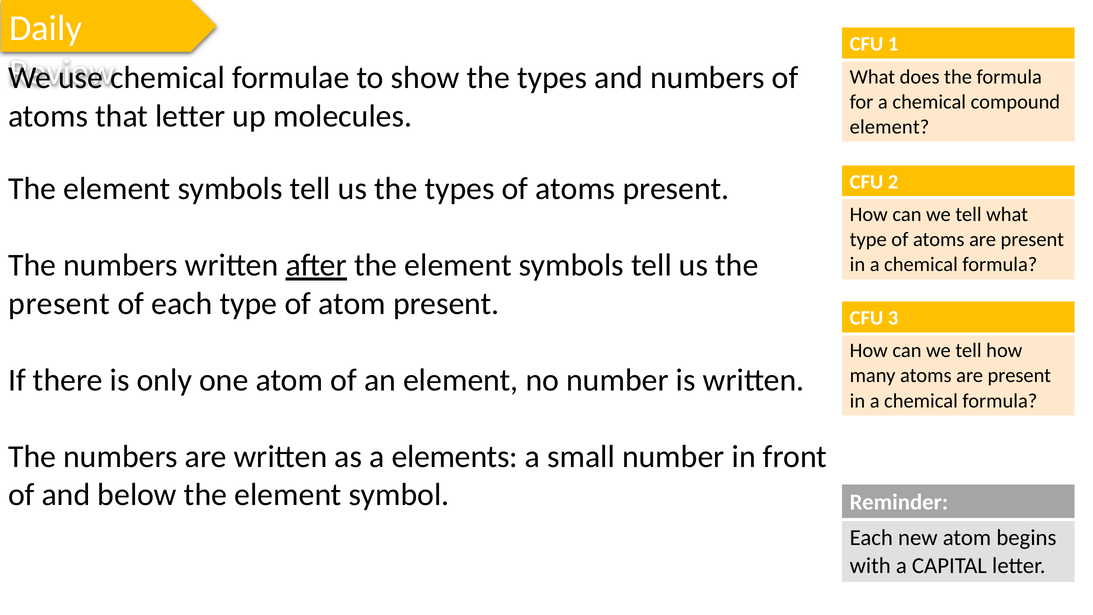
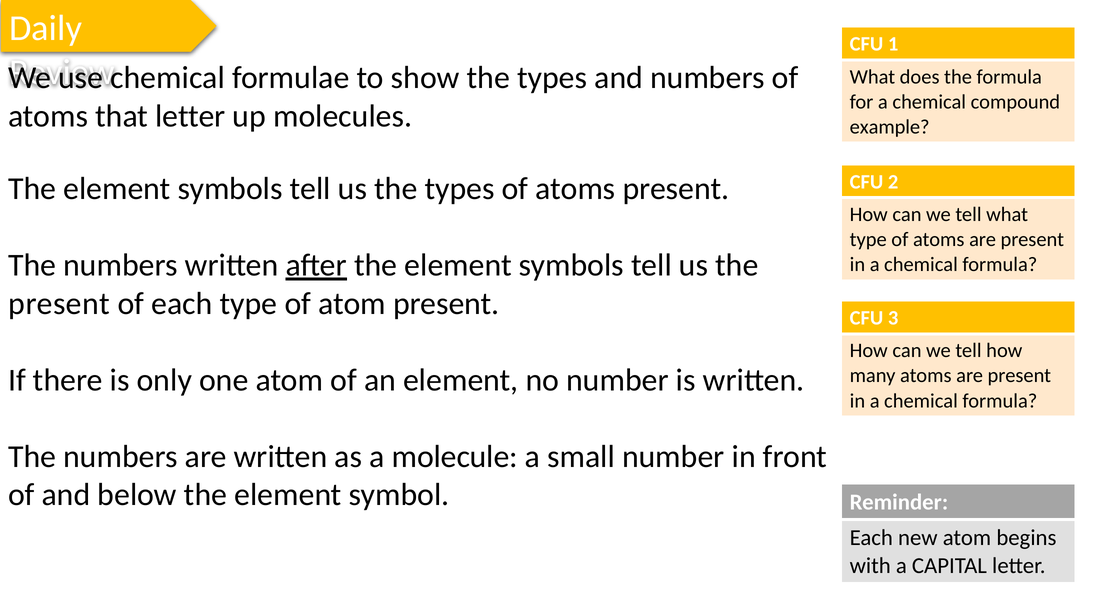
element at (890, 127): element -> example
elements: elements -> molecule
